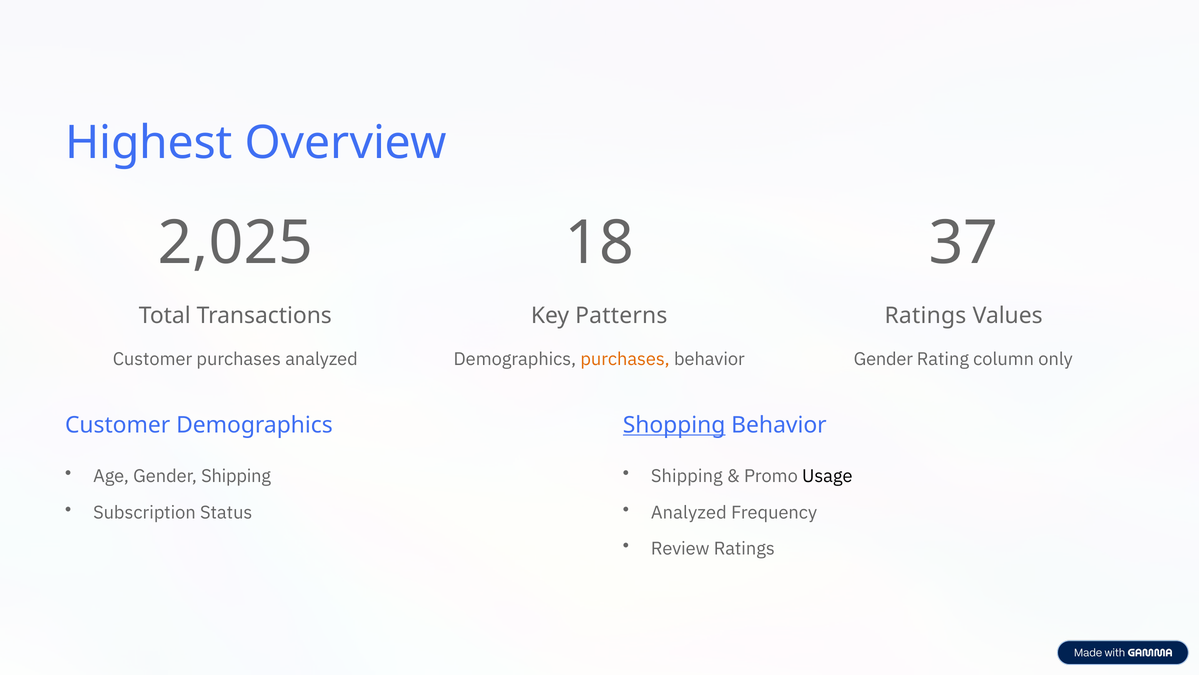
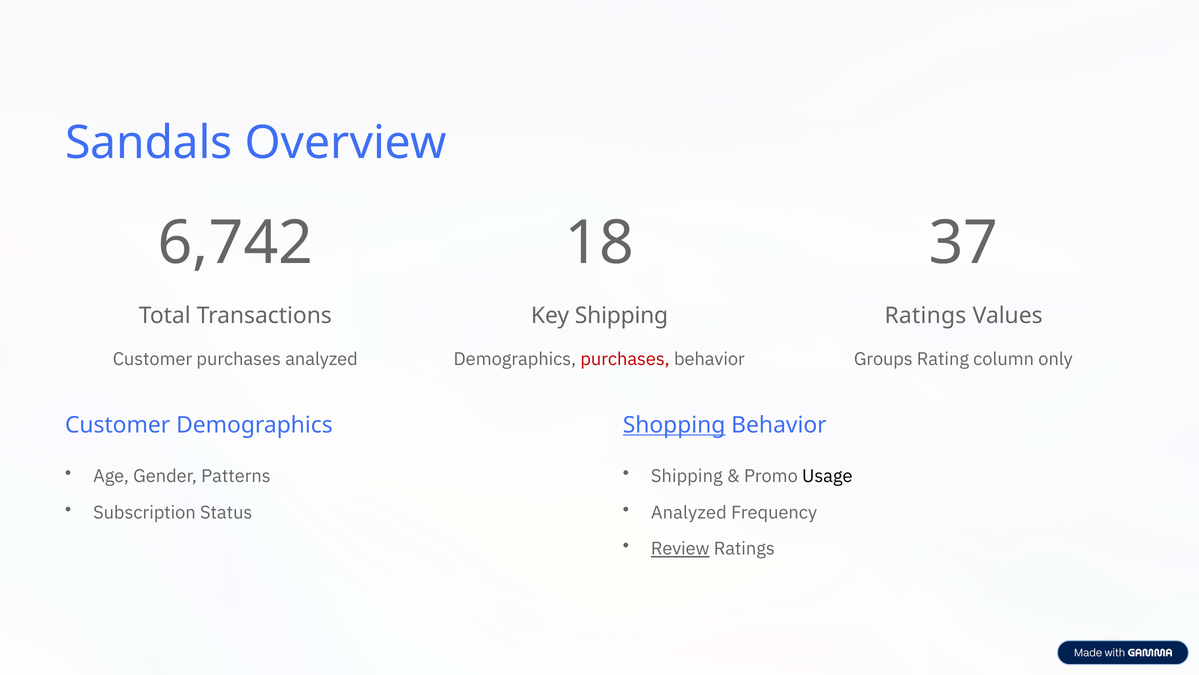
Highest: Highest -> Sandals
2,025: 2,025 -> 6,742
Key Patterns: Patterns -> Shipping
purchases at (625, 359) colour: orange -> red
Gender at (883, 359): Gender -> Groups
Gender Shipping: Shipping -> Patterns
Review underline: none -> present
